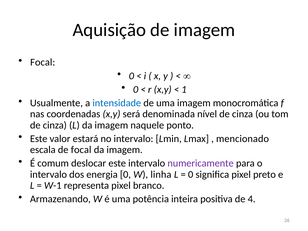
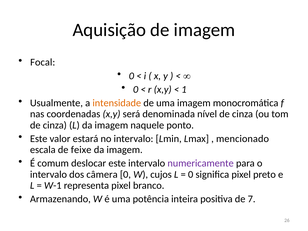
intensidade colour: blue -> orange
de focal: focal -> feixe
energia: energia -> câmera
linha: linha -> cujos
4: 4 -> 7
